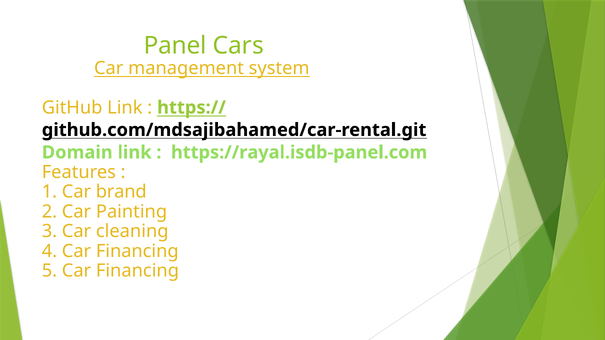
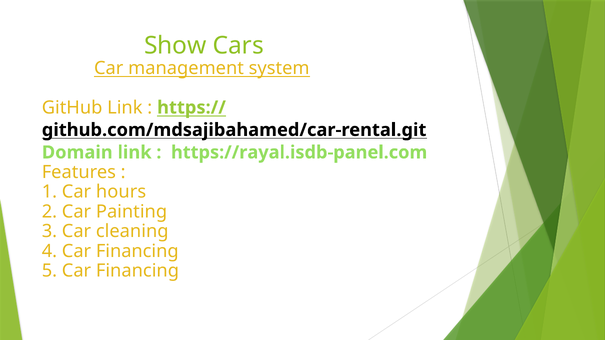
Panel: Panel -> Show
brand: brand -> hours
